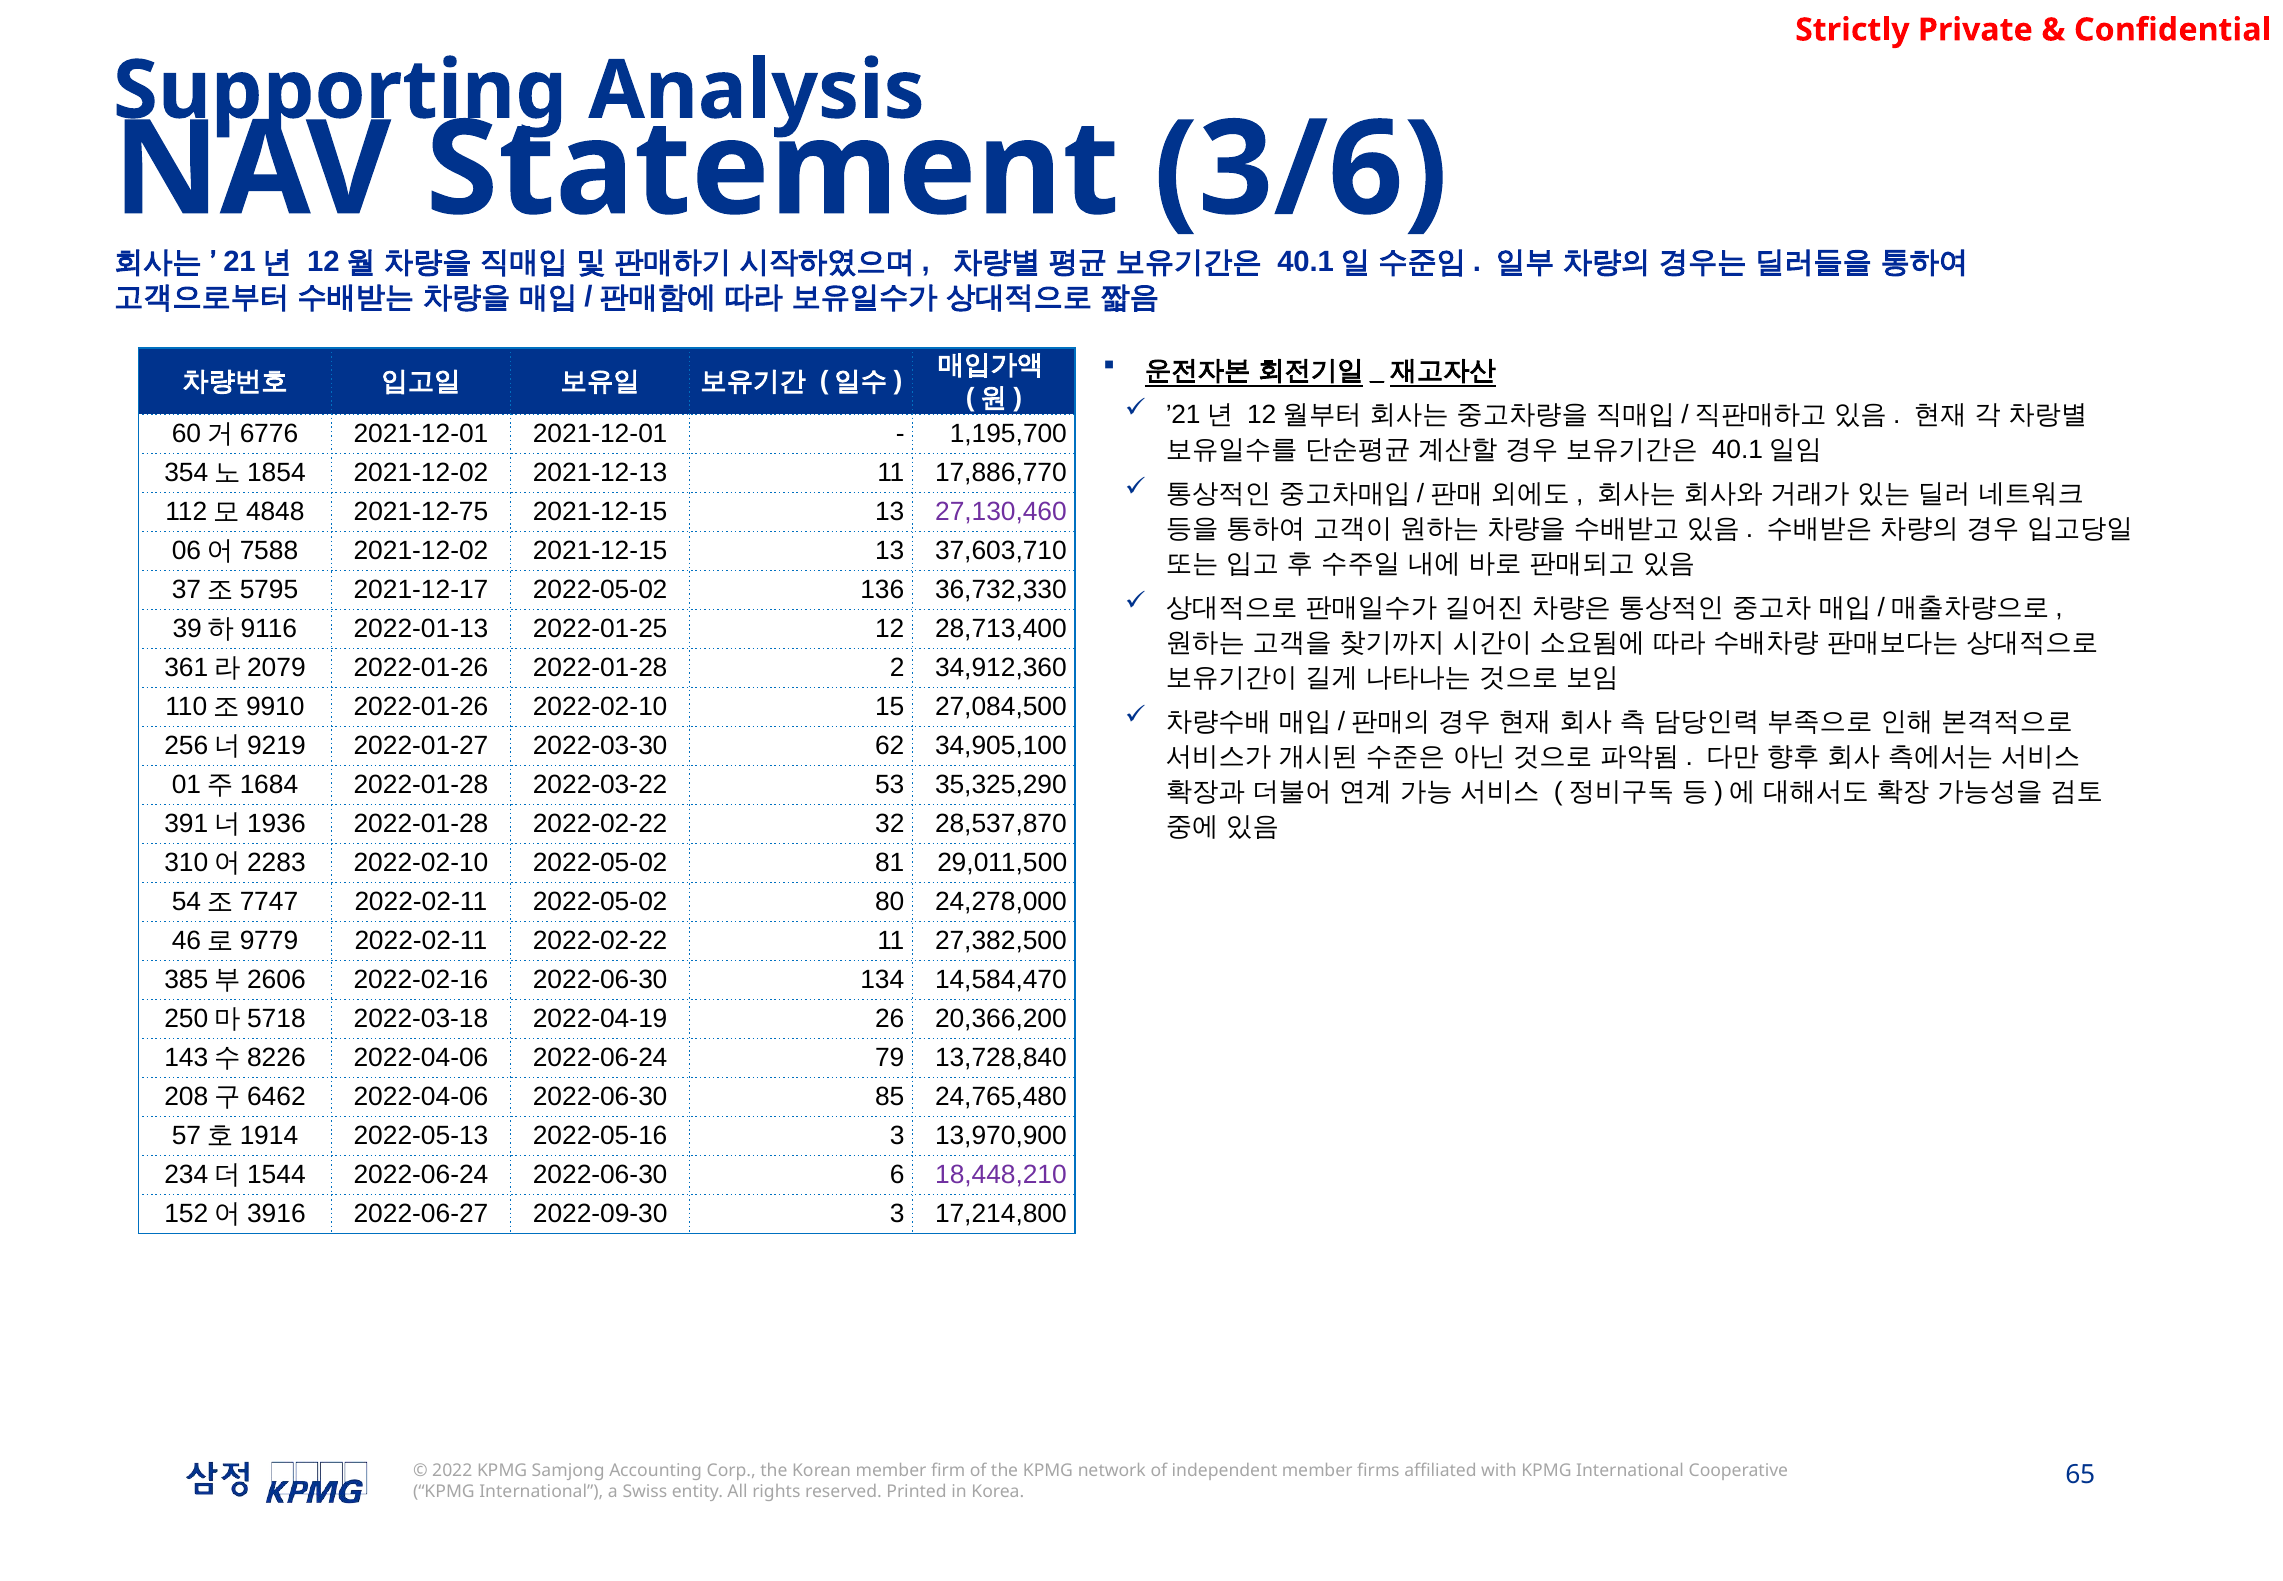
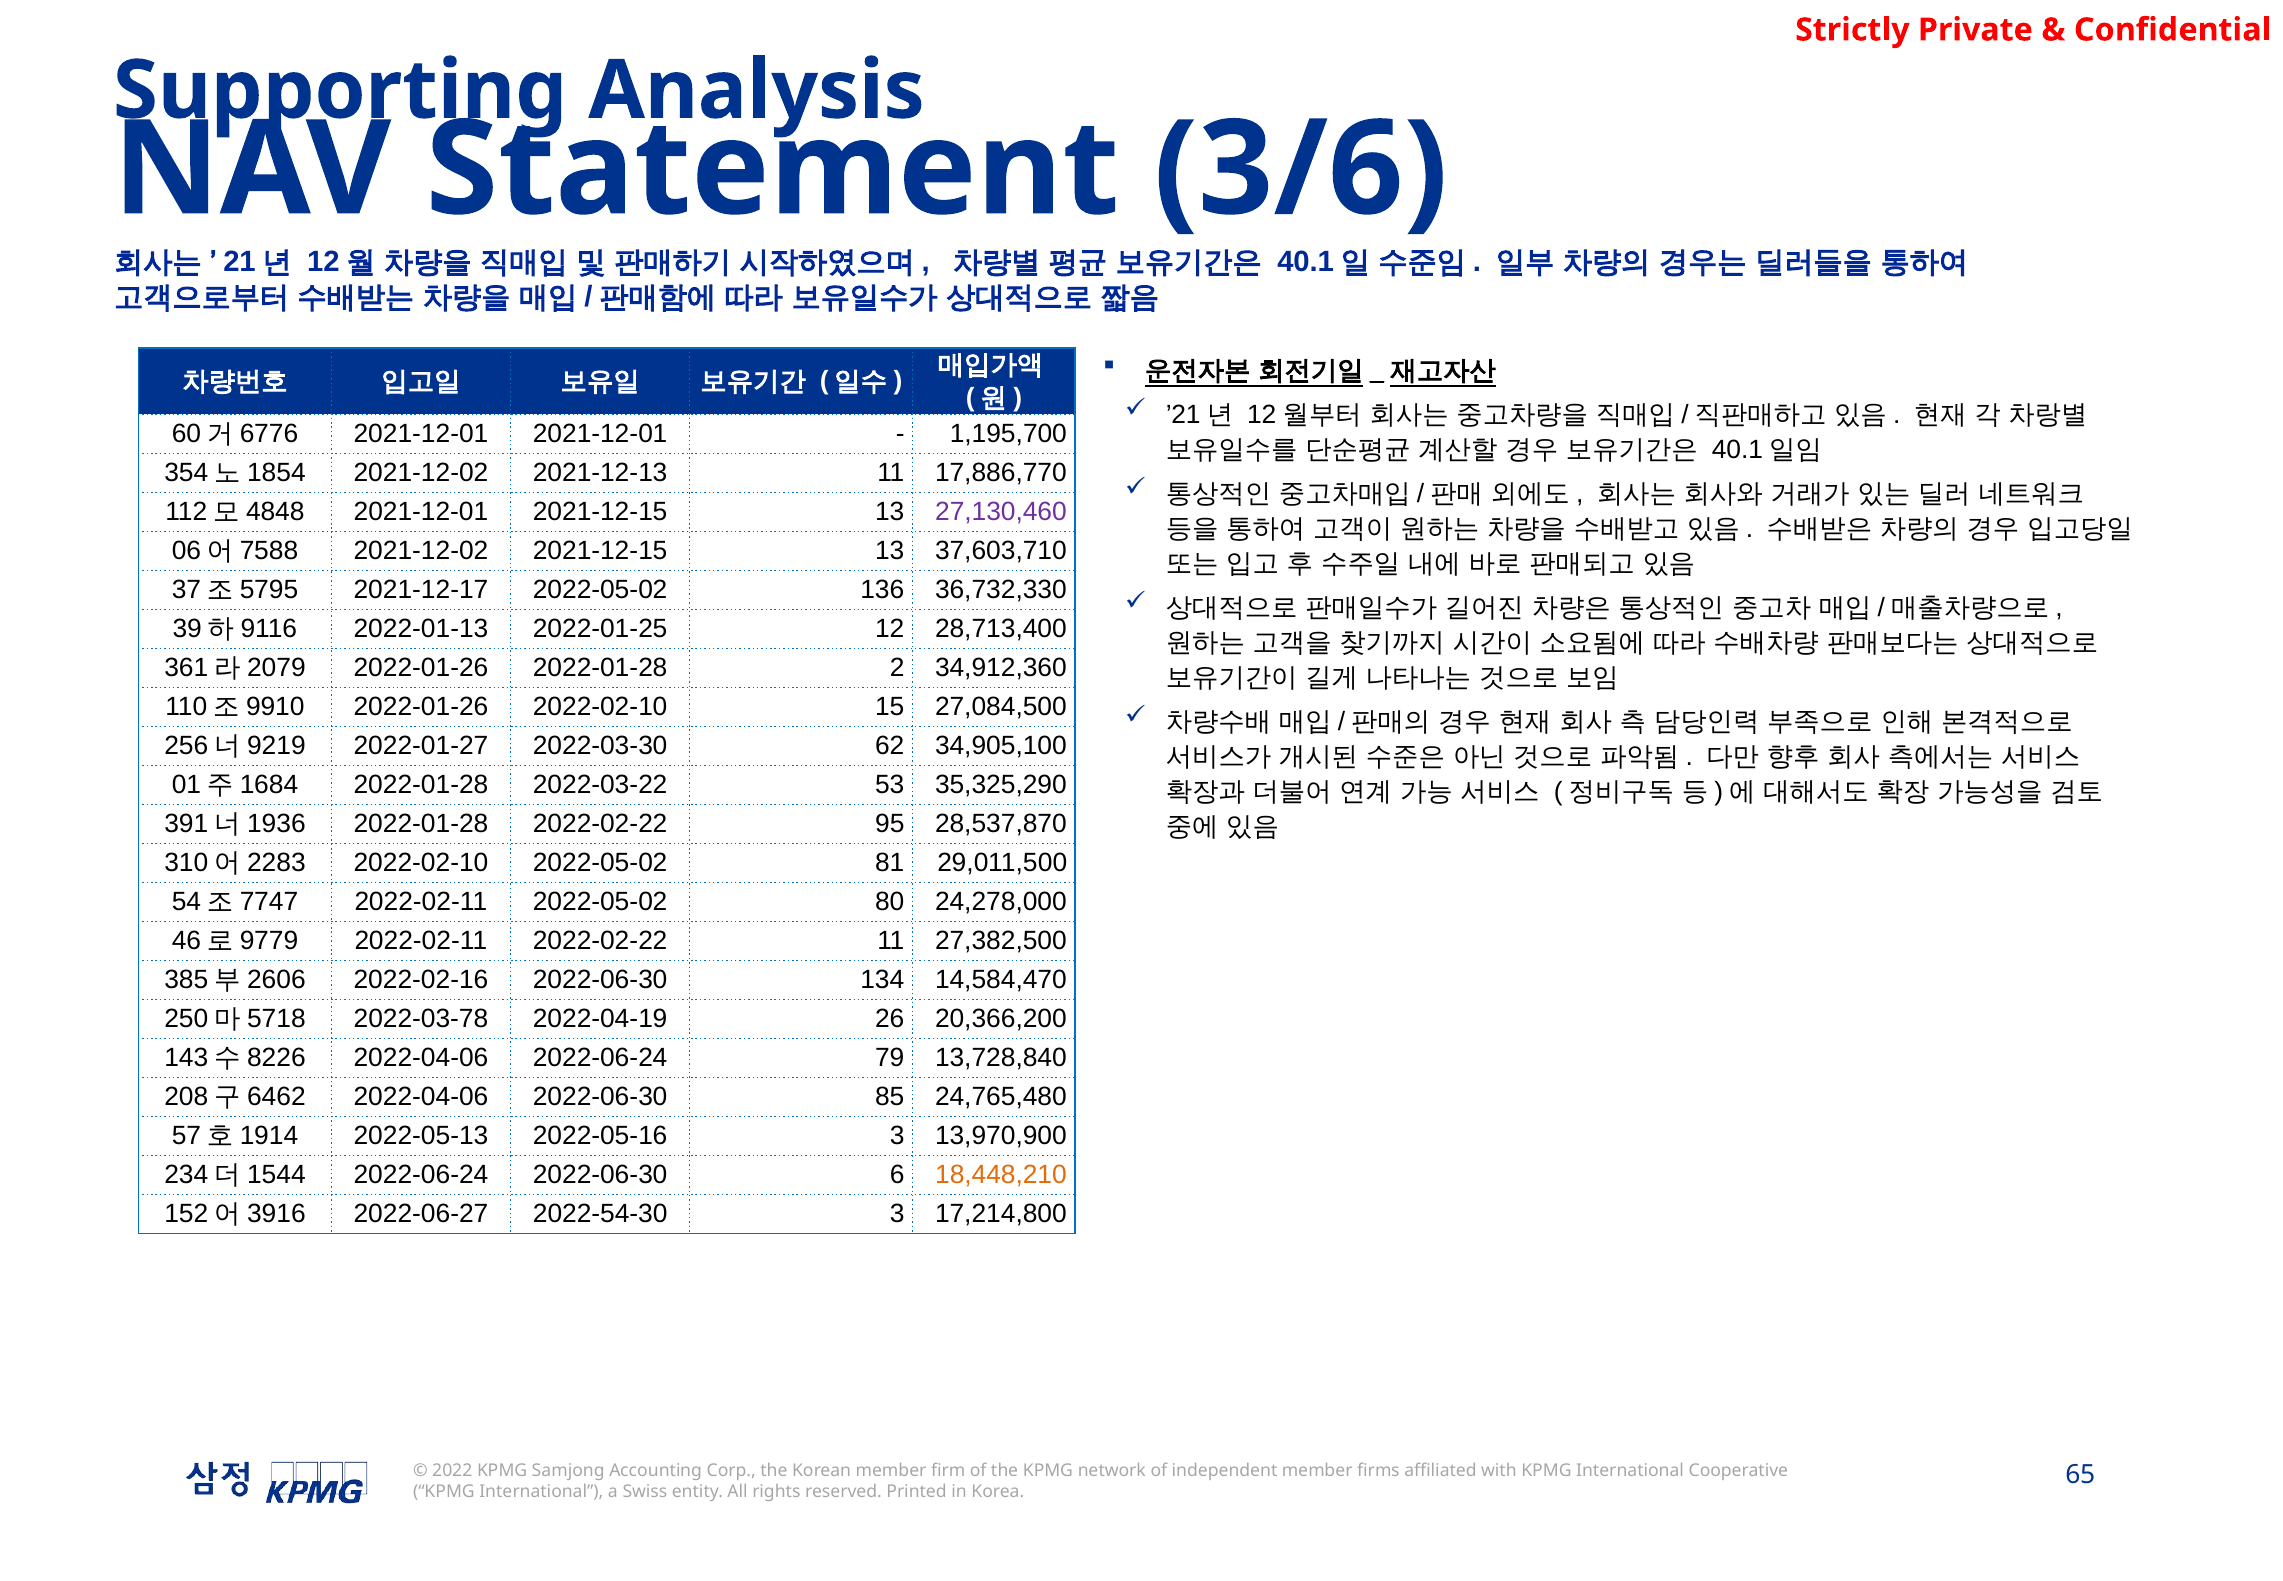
2021-12-75 at (421, 512): 2021-12-75 -> 2021-12-01
32: 32 -> 95
2022-03-18: 2022-03-18 -> 2022-03-78
18,448,210 colour: purple -> orange
2022-09-30: 2022-09-30 -> 2022-54-30
